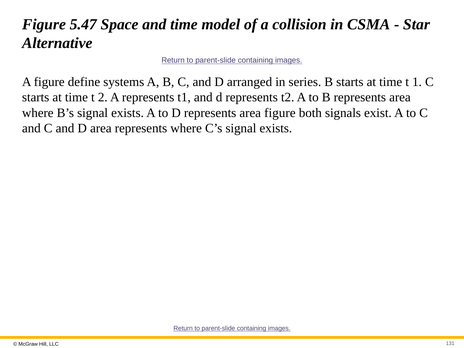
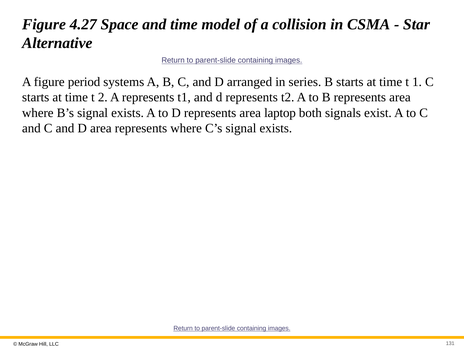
5.47: 5.47 -> 4.27
define: define -> period
area figure: figure -> laptop
